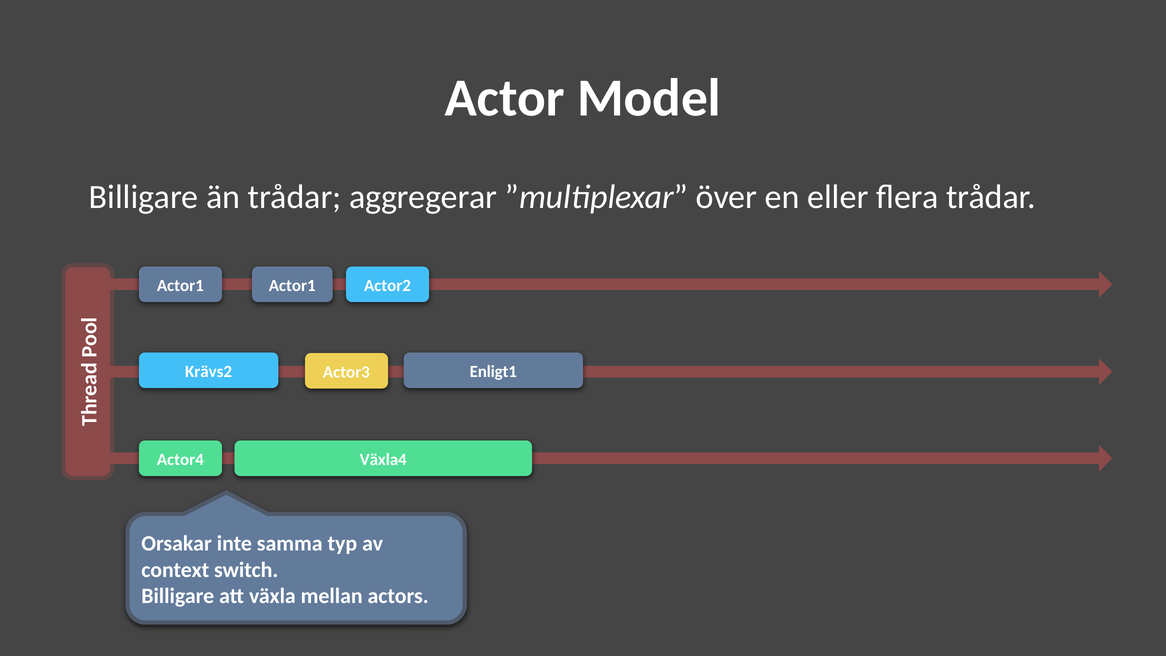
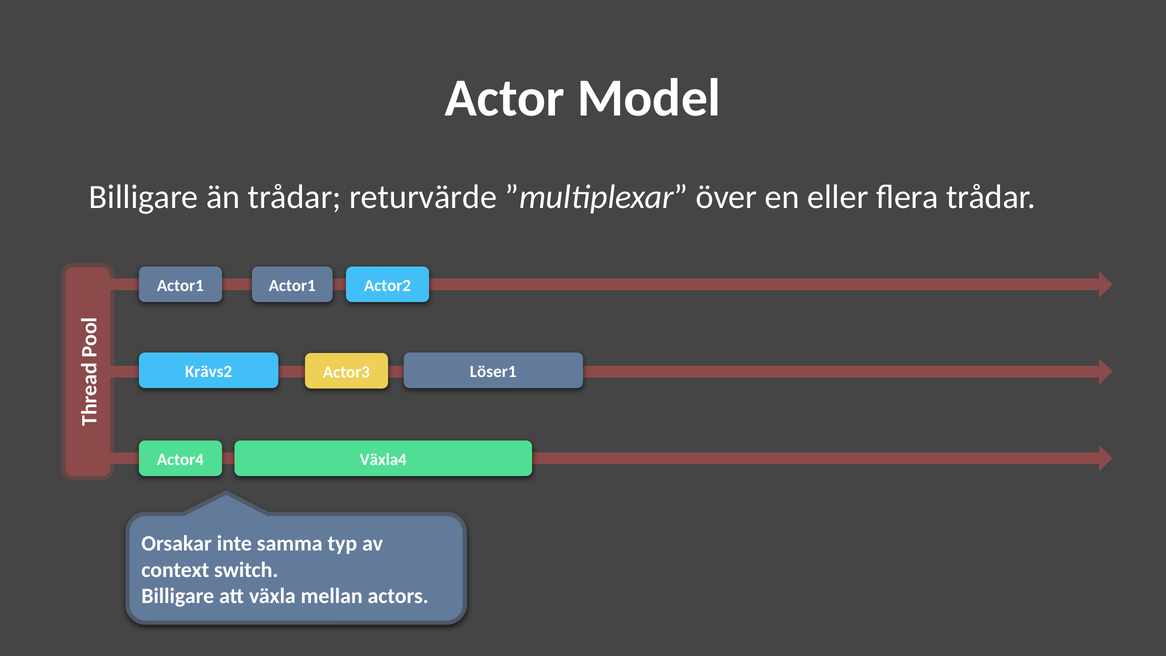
aggregerar: aggregerar -> returvärde
Enligt1: Enligt1 -> Löser1
